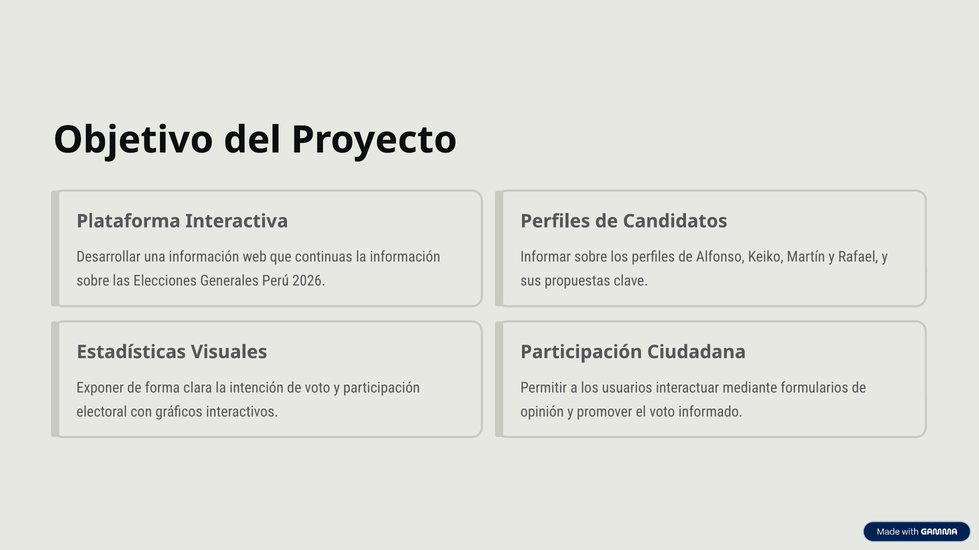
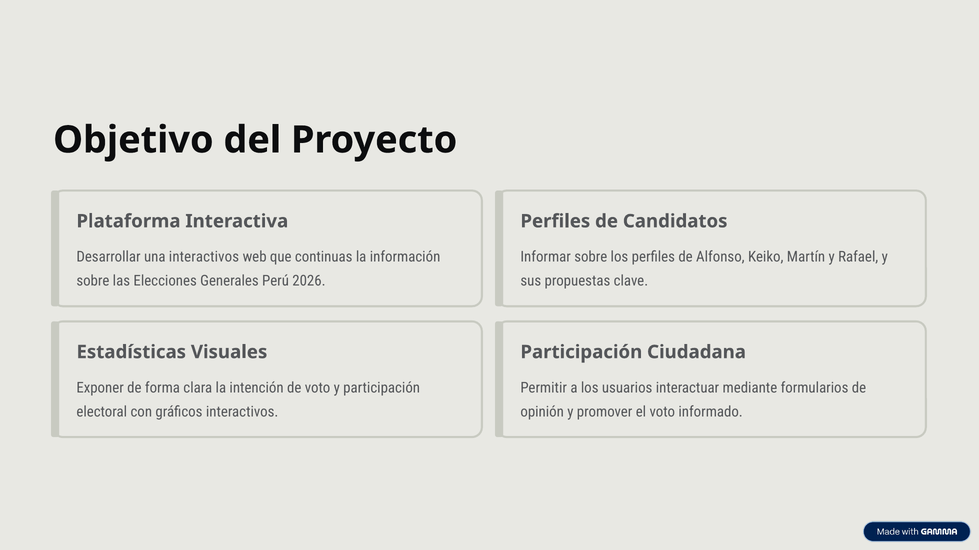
una información: información -> interactivos
